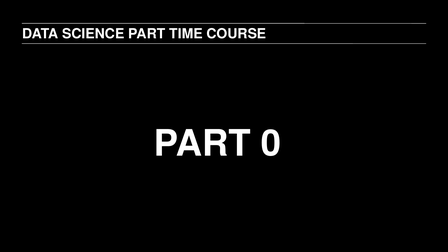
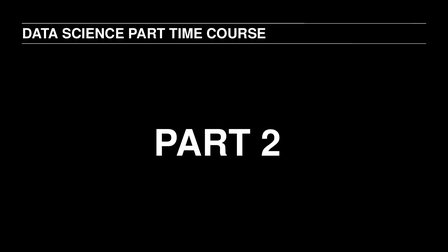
0: 0 -> 2
